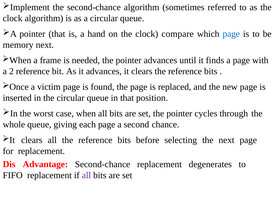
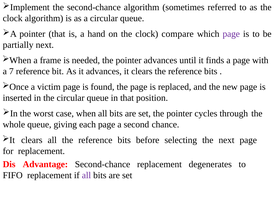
page at (231, 34) colour: blue -> purple
memory: memory -> partially
2: 2 -> 7
